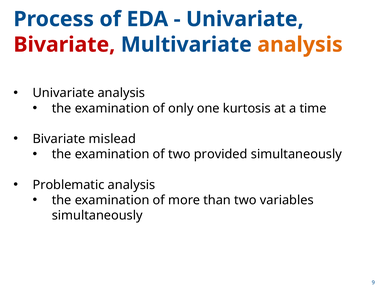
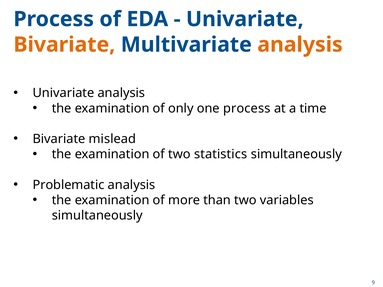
Bivariate at (64, 45) colour: red -> orange
one kurtosis: kurtosis -> process
provided: provided -> statistics
